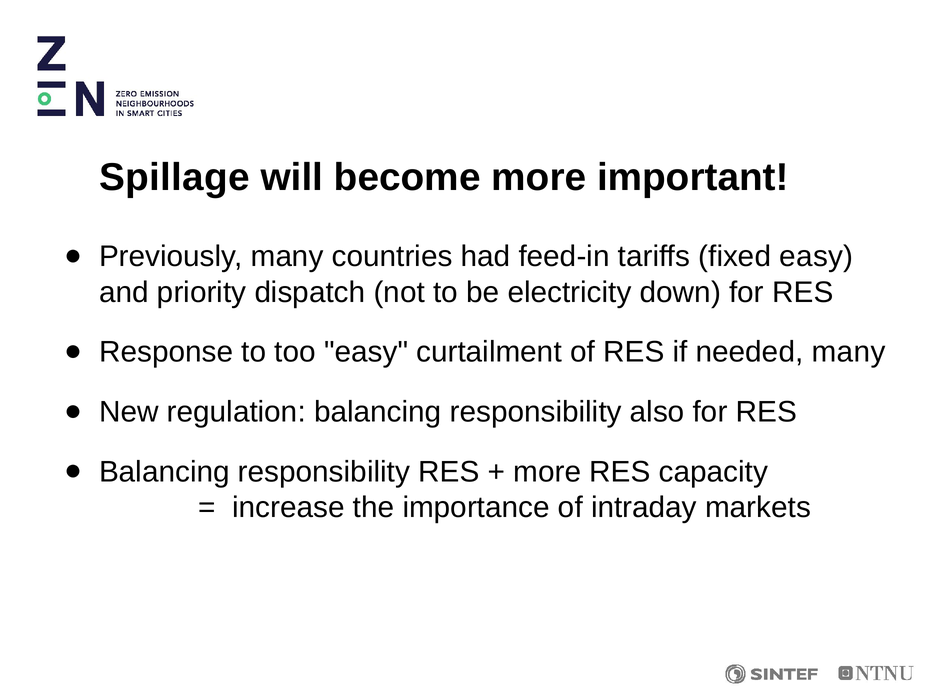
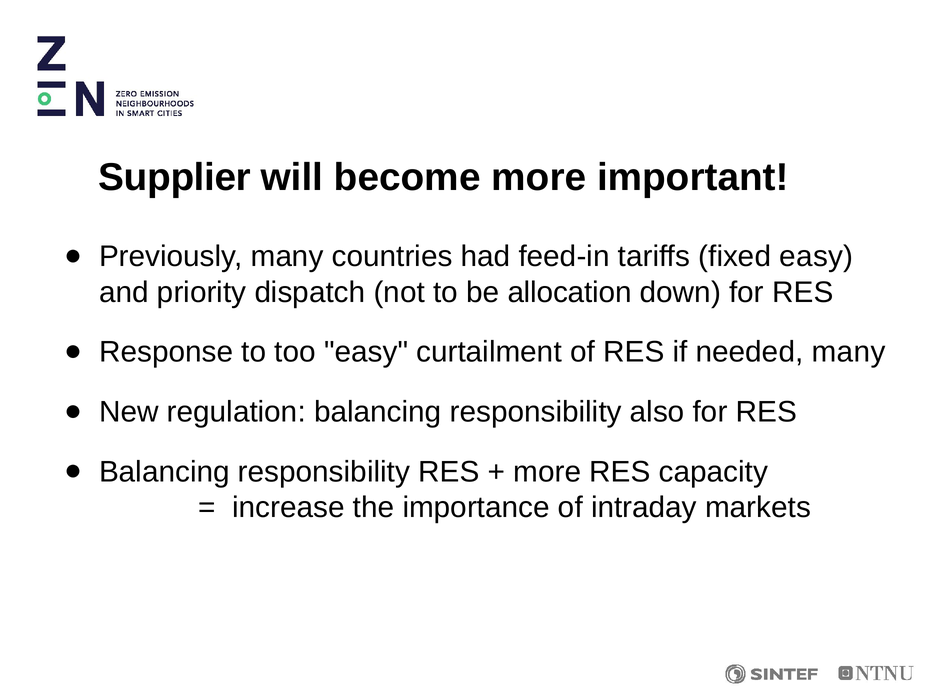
Spillage: Spillage -> Supplier
electricity: electricity -> allocation
